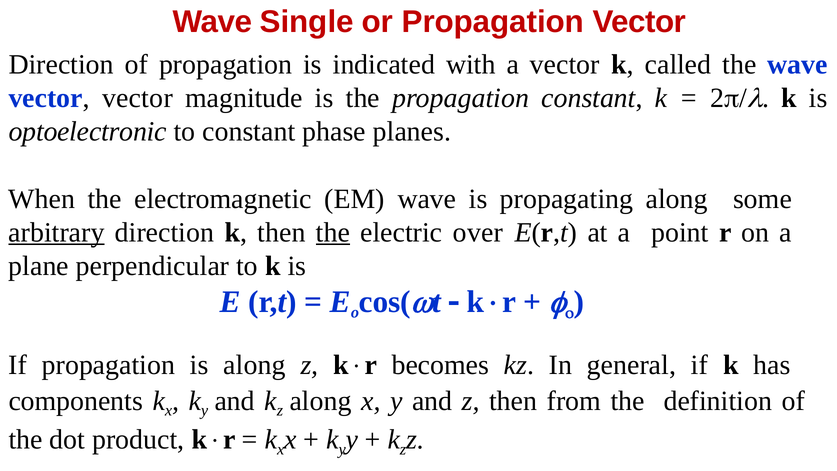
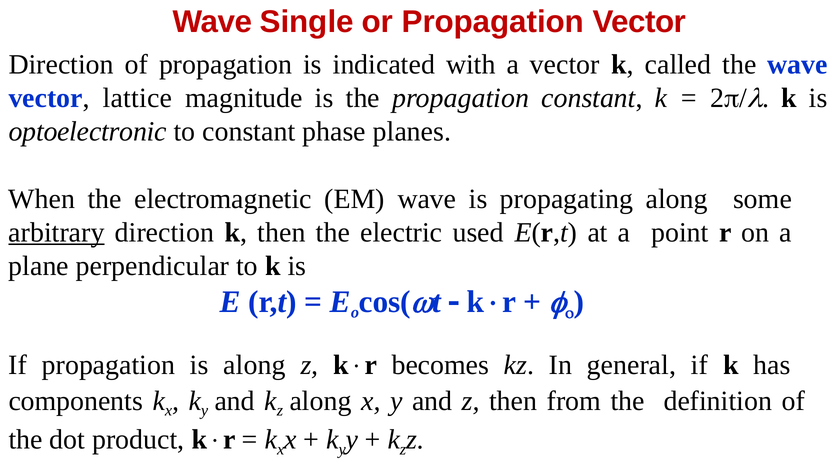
vector vector: vector -> lattice
the at (333, 232) underline: present -> none
over: over -> used
